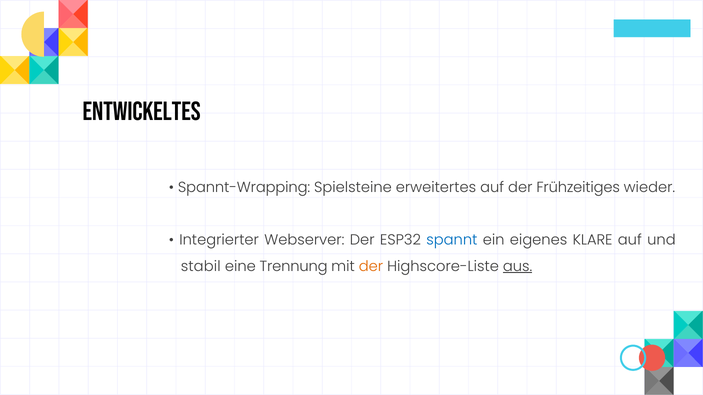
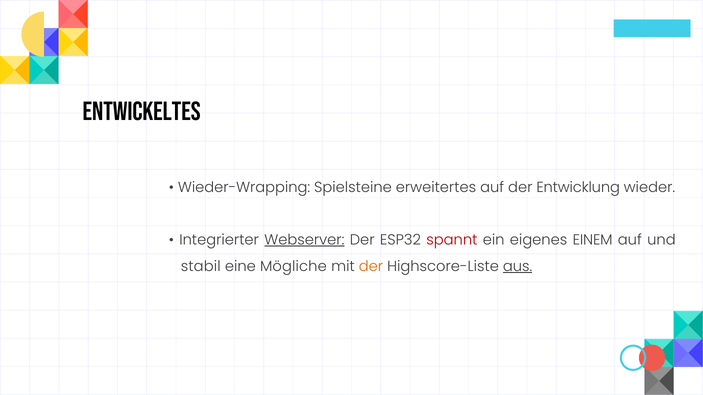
Spannt-Wrapping: Spannt-Wrapping -> Wieder-Wrapping
Frühzeitiges: Frühzeitiges -> Entwicklung
Webserver underline: none -> present
spannt colour: blue -> red
KLARE: KLARE -> EINEM
Trennung: Trennung -> Mögliche
